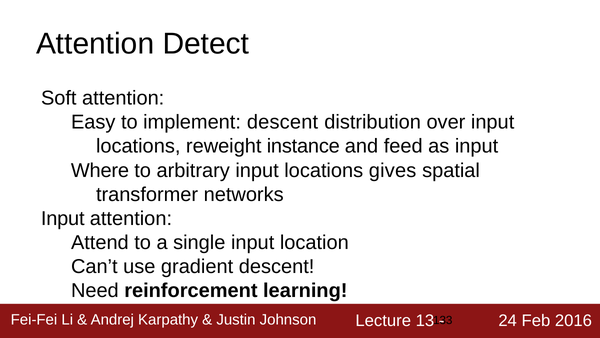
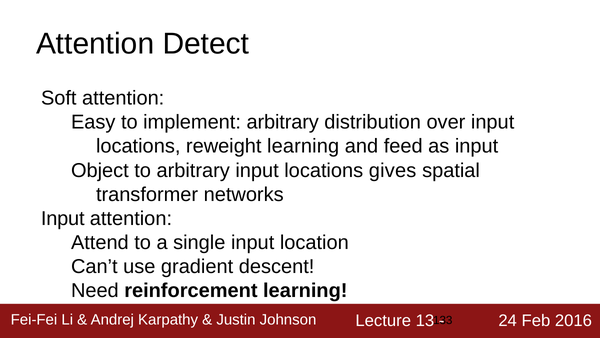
implement descent: descent -> arbitrary
reweight instance: instance -> learning
Where: Where -> Object
